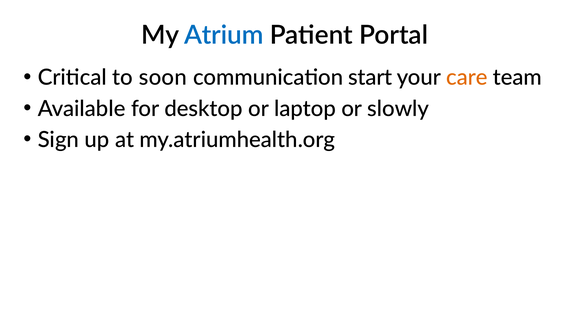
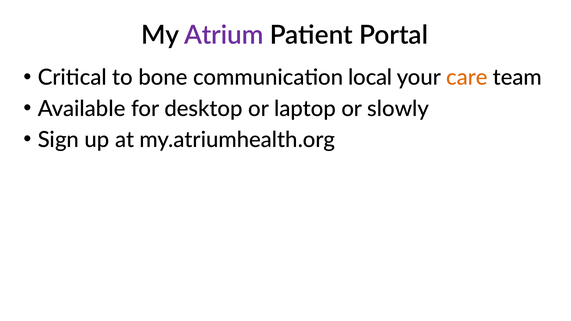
Atrium colour: blue -> purple
soon: soon -> bone
start: start -> local
